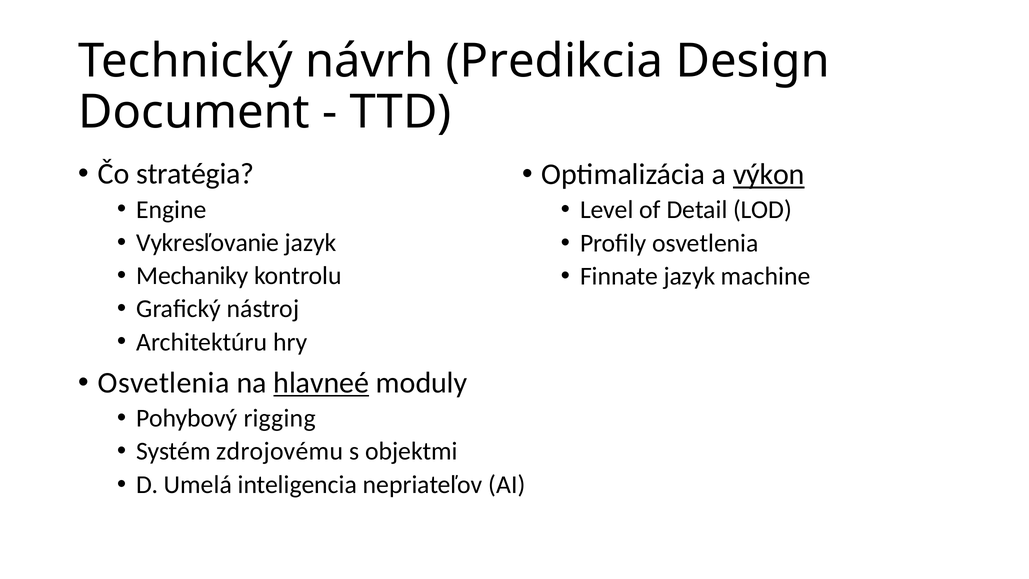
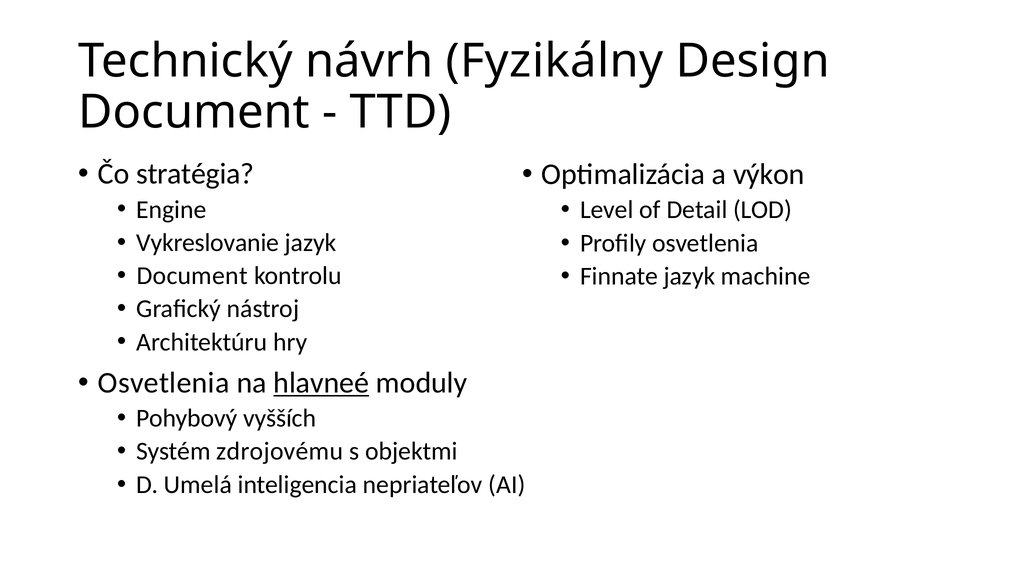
Predikcia: Predikcia -> Fyzikálny
výkon underline: present -> none
Vykresľovanie: Vykresľovanie -> Vykreslovanie
Mechaniky at (192, 276): Mechaniky -> Document
rigging: rigging -> vyšších
